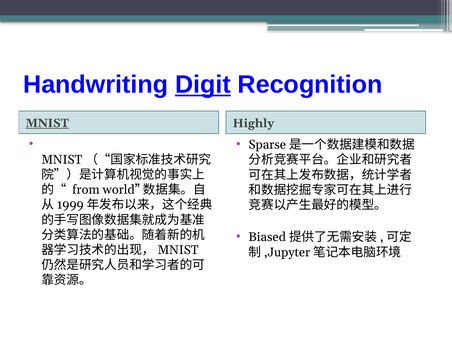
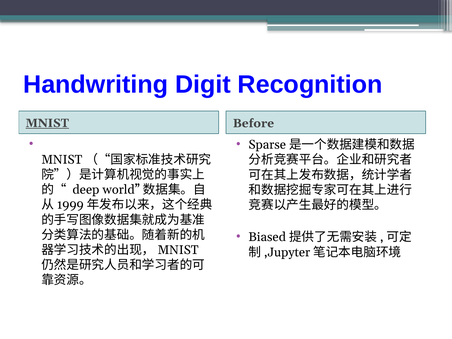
Digit underline: present -> none
Highly: Highly -> Before
from: from -> deep
